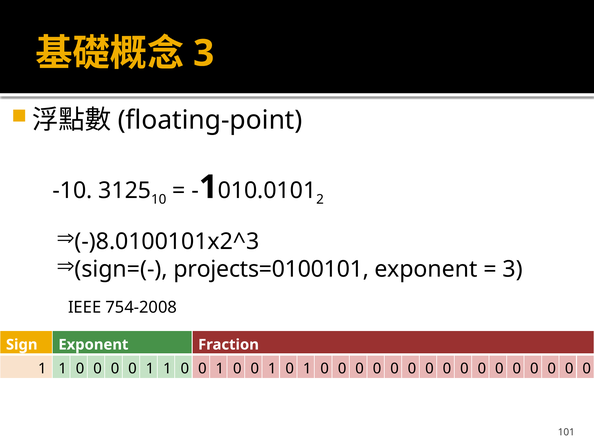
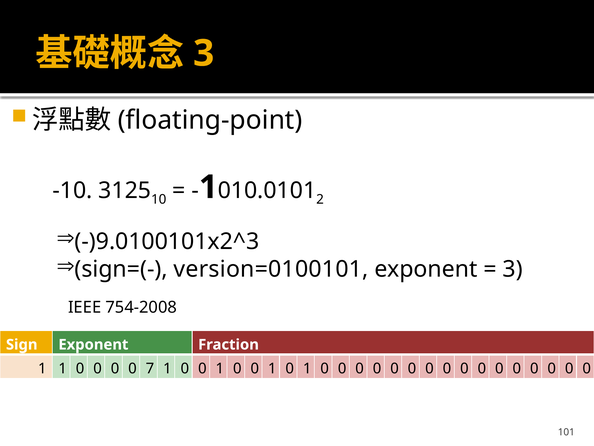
-)8.0100101x2^3: -)8.0100101x2^3 -> -)9.0100101x2^3
projects=0100101: projects=0100101 -> version=0100101
0 0 0 1: 1 -> 7
